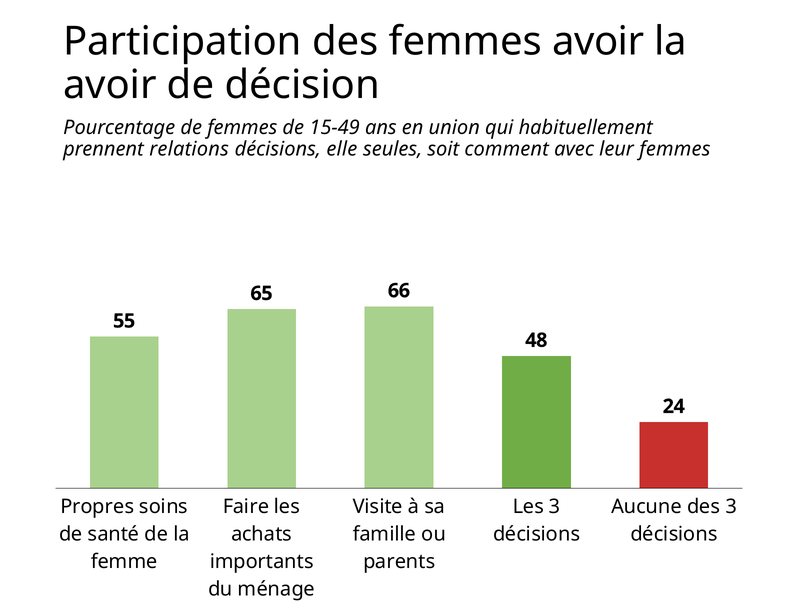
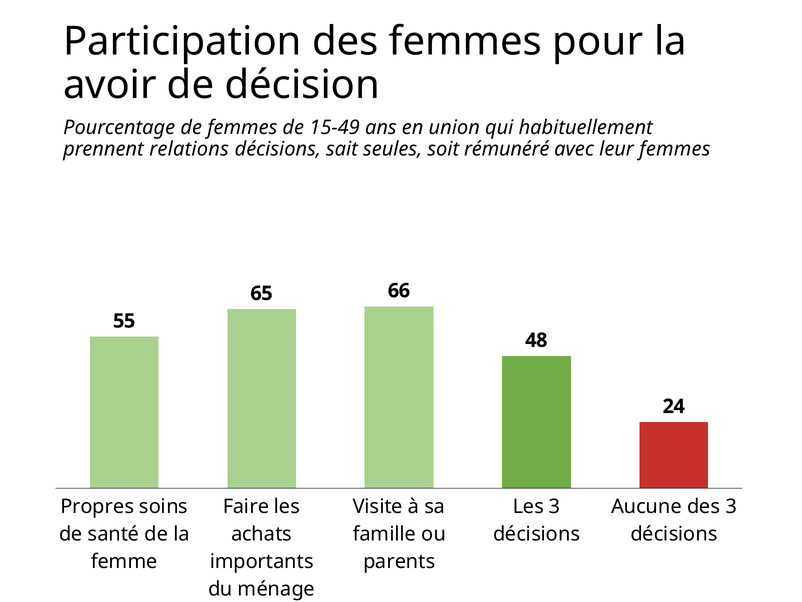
femmes avoir: avoir -> pour
elle: elle -> sait
comment: comment -> rémunéré
